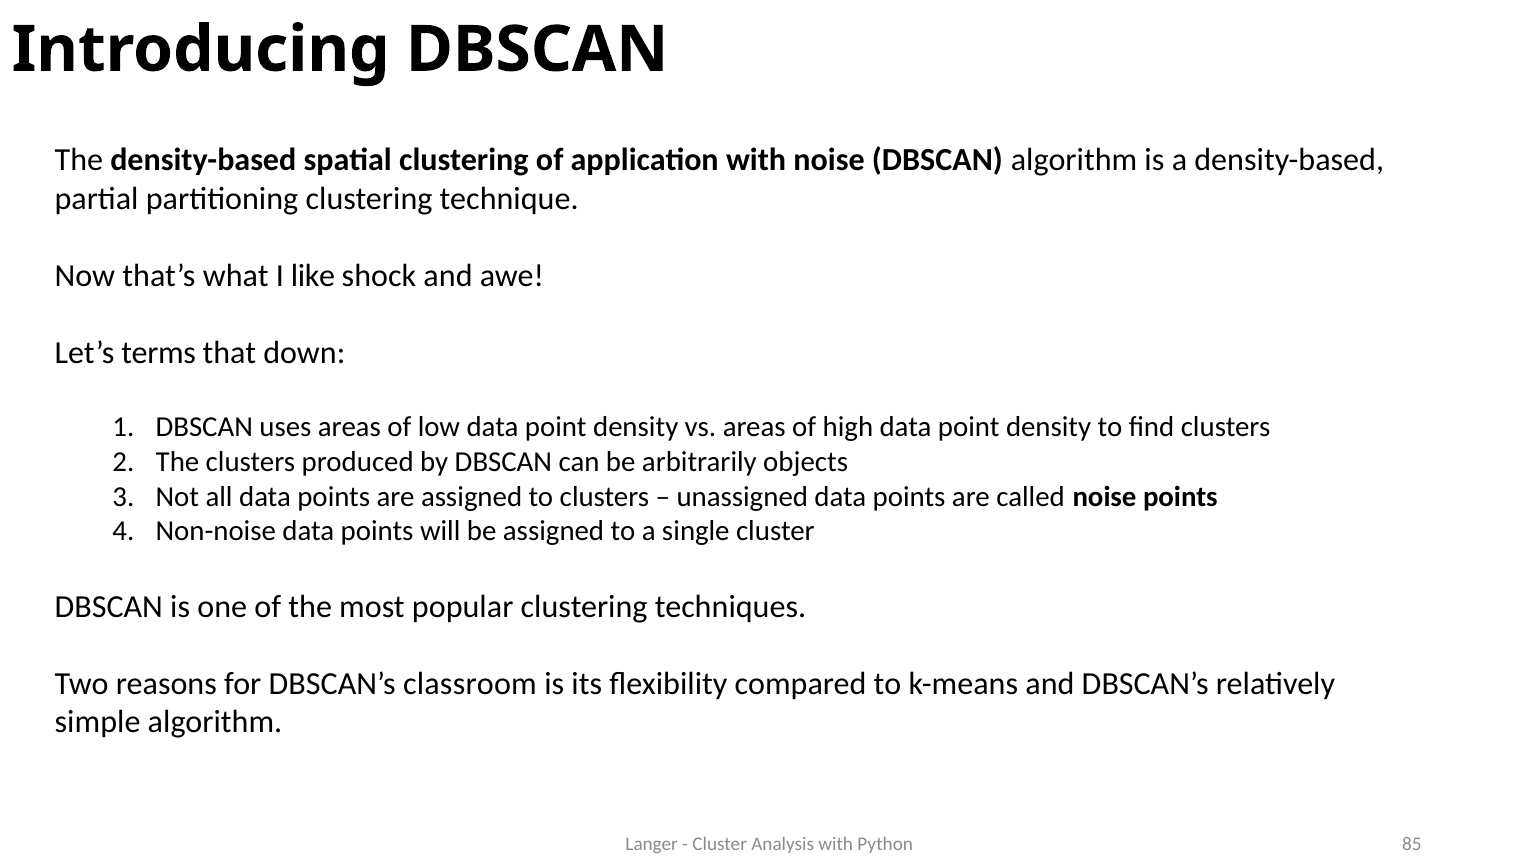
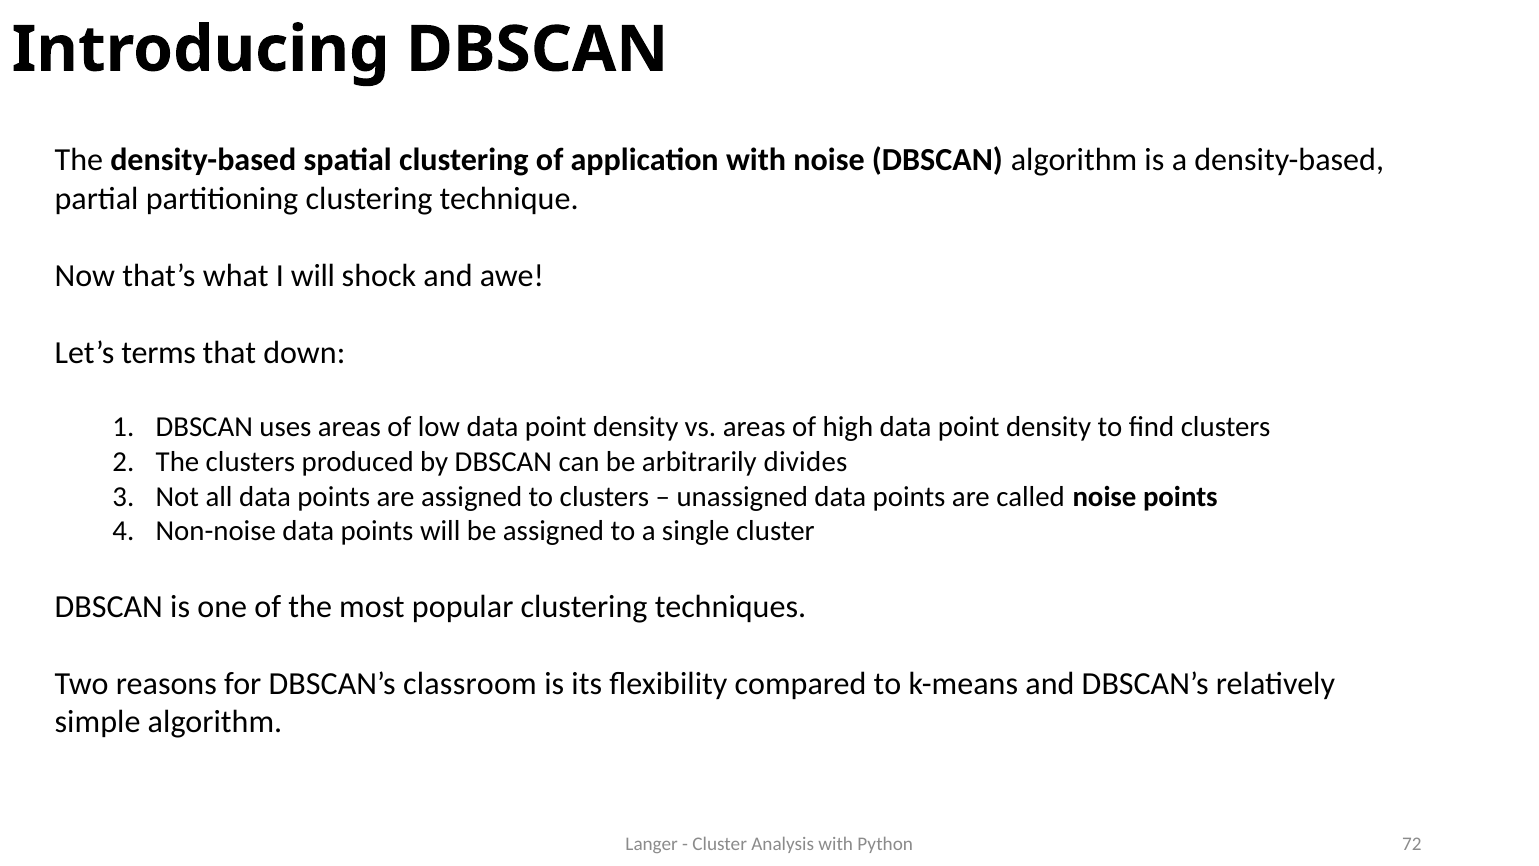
I like: like -> will
objects: objects -> divides
85: 85 -> 72
